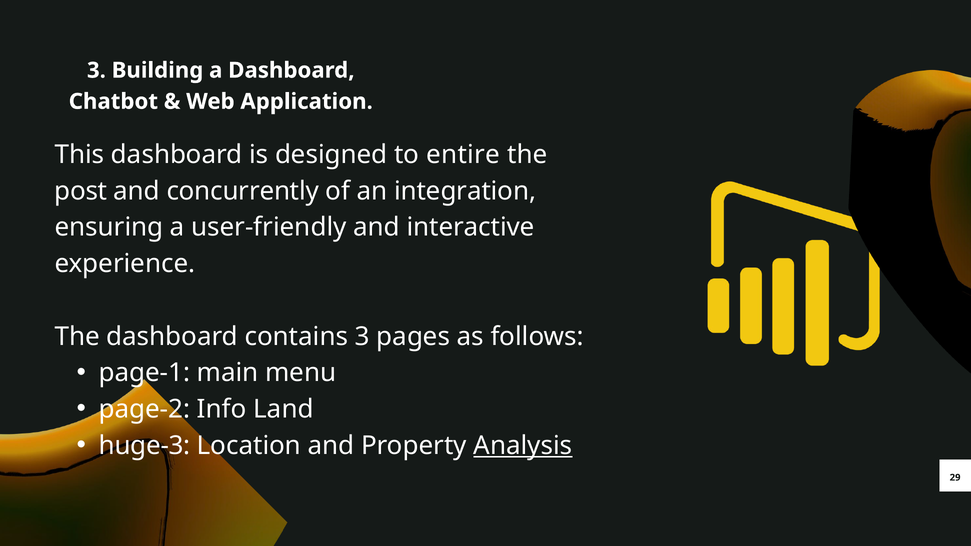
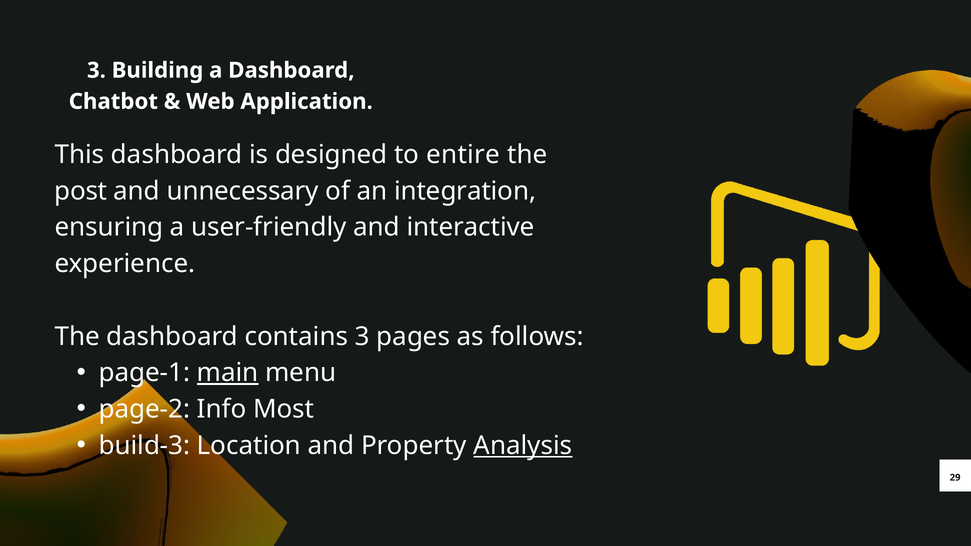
concurrently: concurrently -> unnecessary
main underline: none -> present
Land: Land -> Most
huge-3: huge-3 -> build-3
